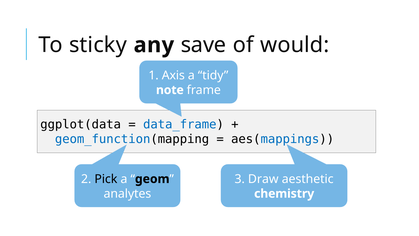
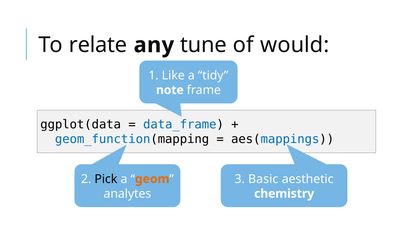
sticky: sticky -> relate
save: save -> tune
Axis: Axis -> Like
geom colour: black -> orange
Draw: Draw -> Basic
